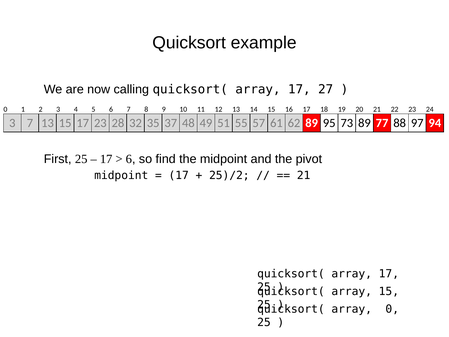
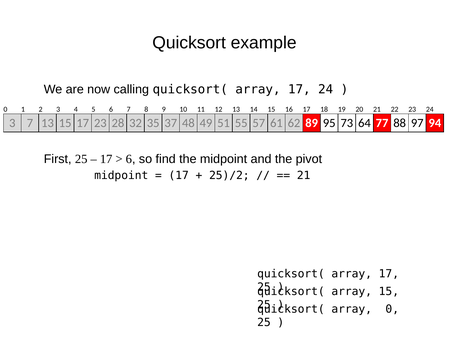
17 27: 27 -> 24
73 89: 89 -> 64
